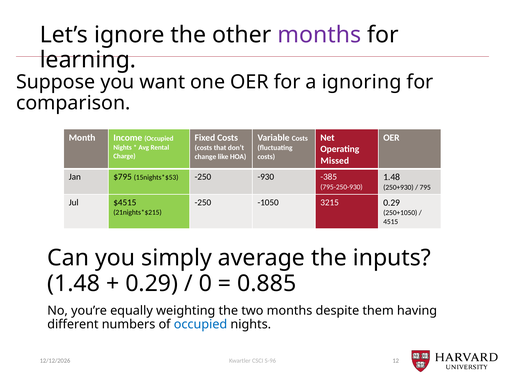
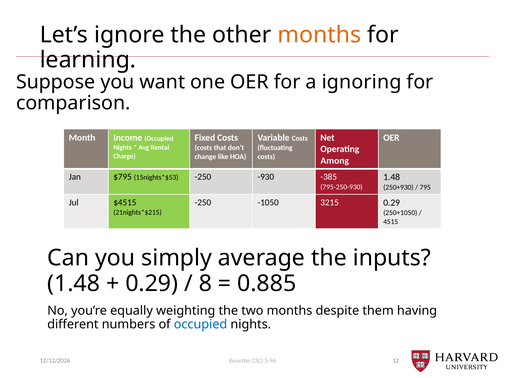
months at (319, 35) colour: purple -> orange
Missed: Missed -> Among
0: 0 -> 8
